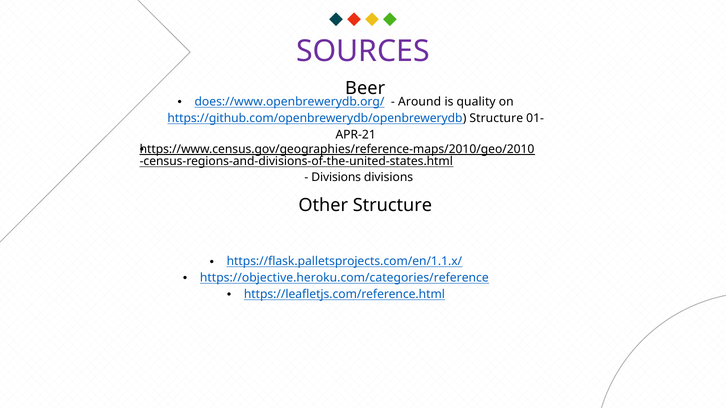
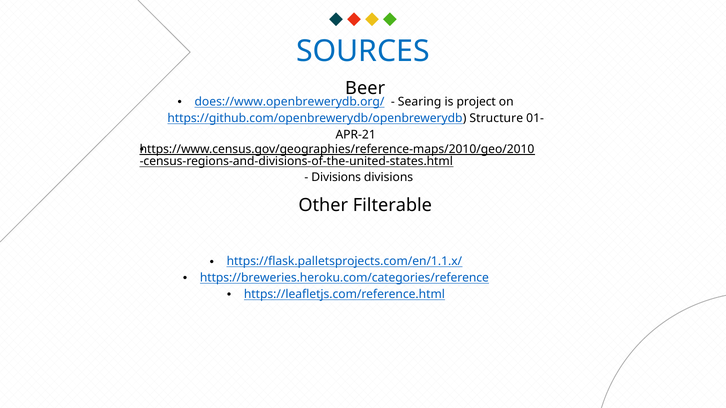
SOURCES colour: purple -> blue
Around: Around -> Searing
quality: quality -> project
Other Structure: Structure -> Filterable
https://objective.heroku.com/categories/reference: https://objective.heroku.com/categories/reference -> https://breweries.heroku.com/categories/reference
